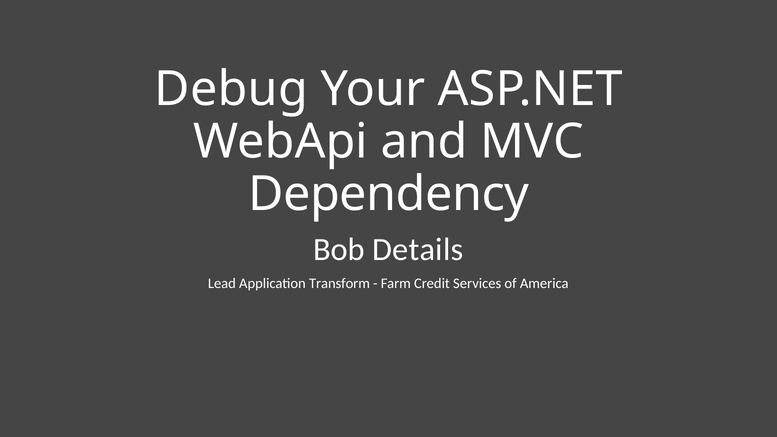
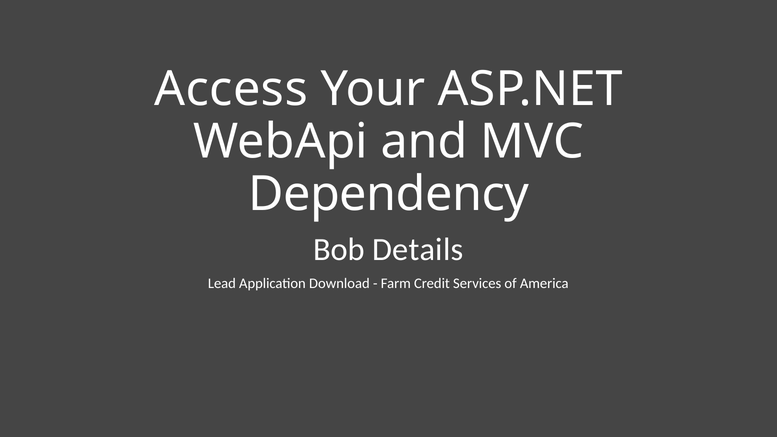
Debug: Debug -> Access
Transform: Transform -> Download
